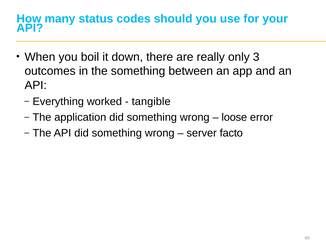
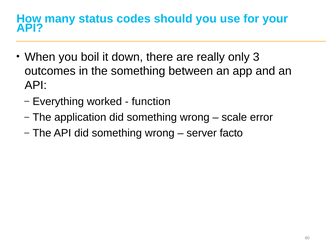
tangible: tangible -> function
loose: loose -> scale
